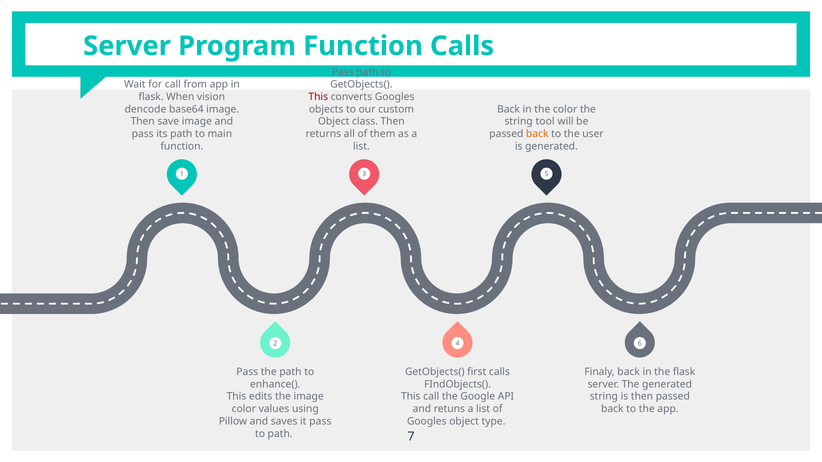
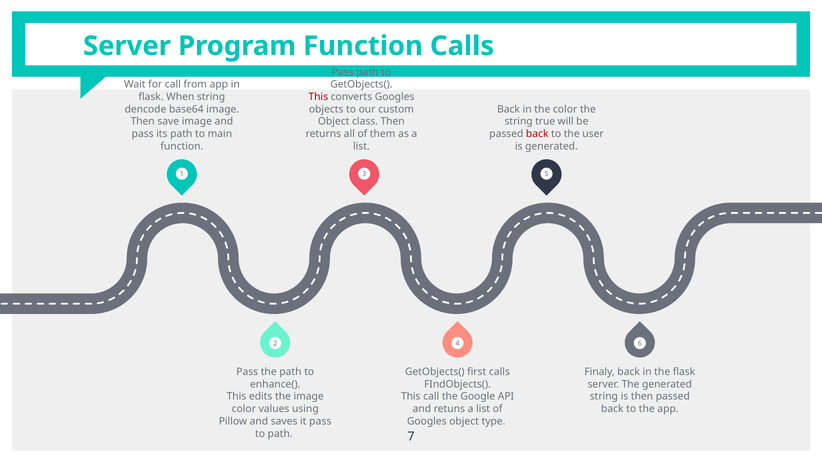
When vision: vision -> string
tool: tool -> true
back at (537, 134) colour: orange -> red
